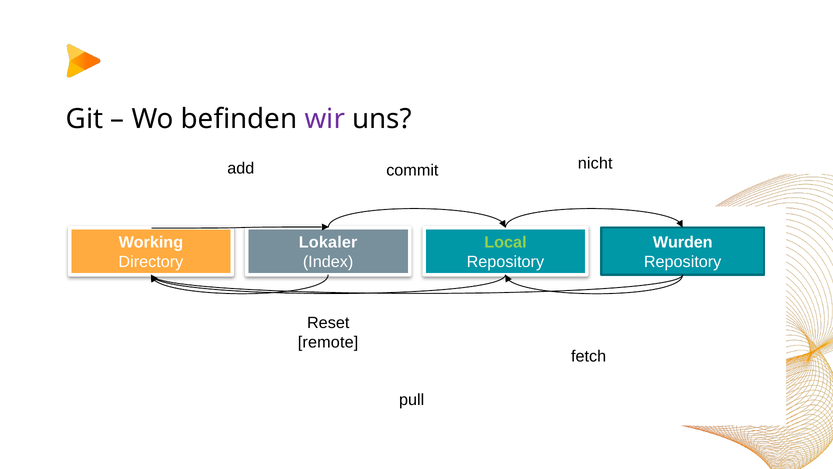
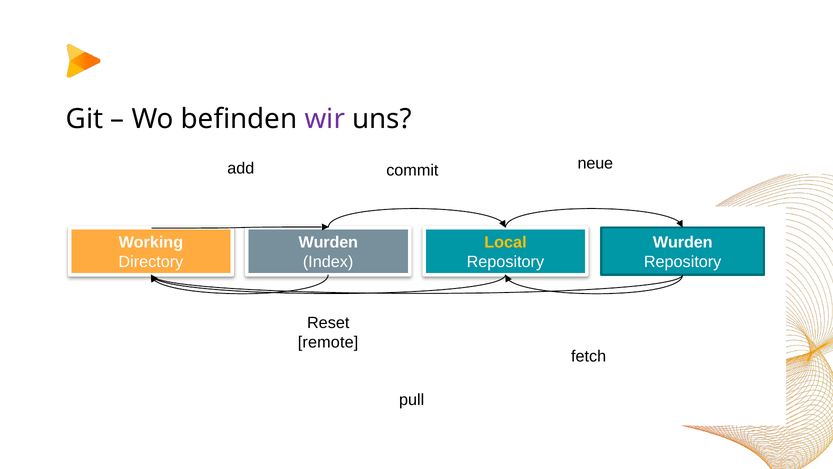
nicht: nicht -> neue
Lokaler at (328, 242): Lokaler -> Wurden
Local colour: light green -> yellow
